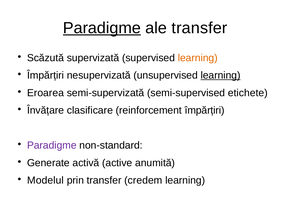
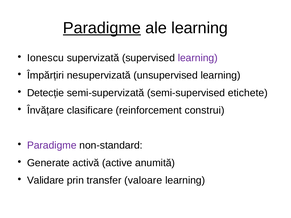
ale transfer: transfer -> learning
Scăzută: Scăzută -> Ionescu
learning at (198, 58) colour: orange -> purple
learning at (221, 75) underline: present -> none
Eroarea: Eroarea -> Detecție
reinforcement împărțiri: împărțiri -> construi
Modelul: Modelul -> Validare
credem: credem -> valoare
